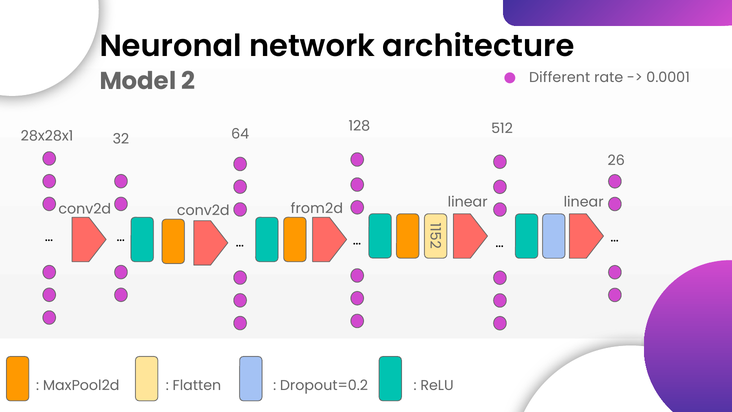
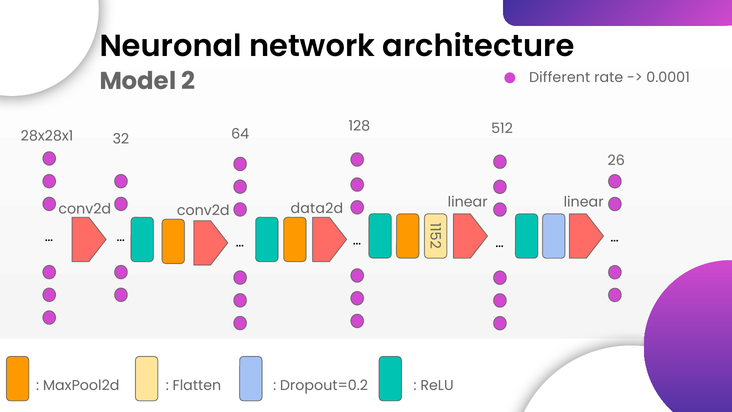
from2d: from2d -> data2d
